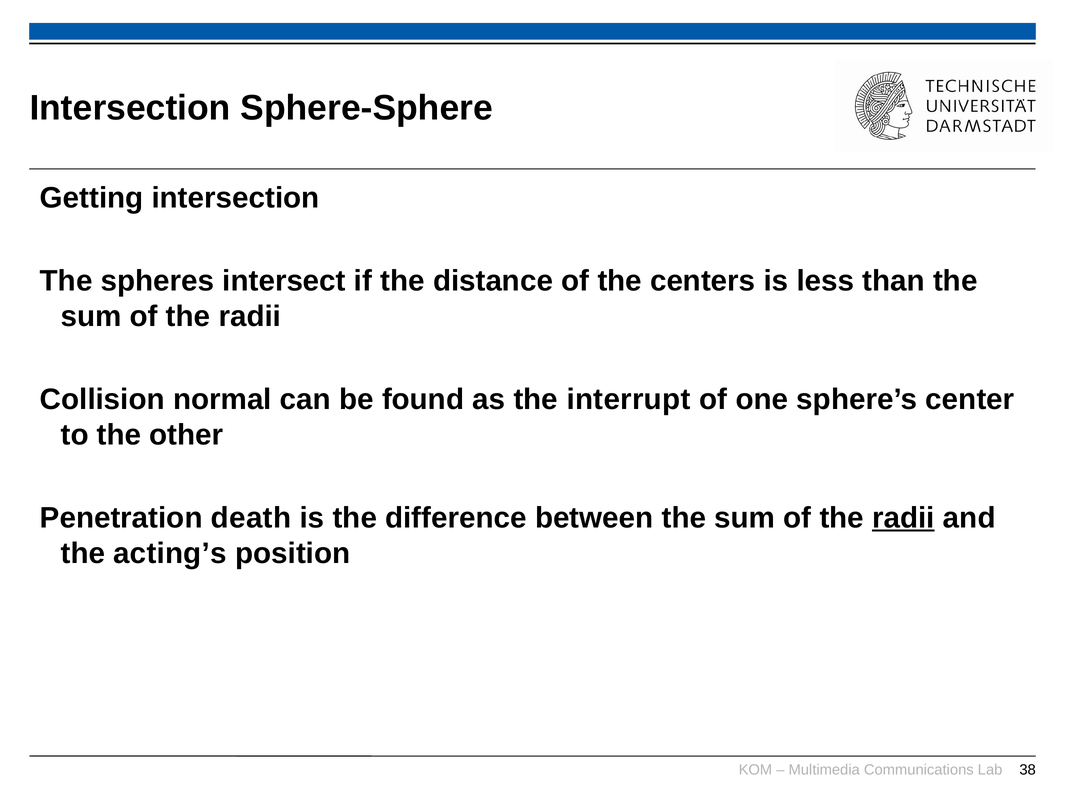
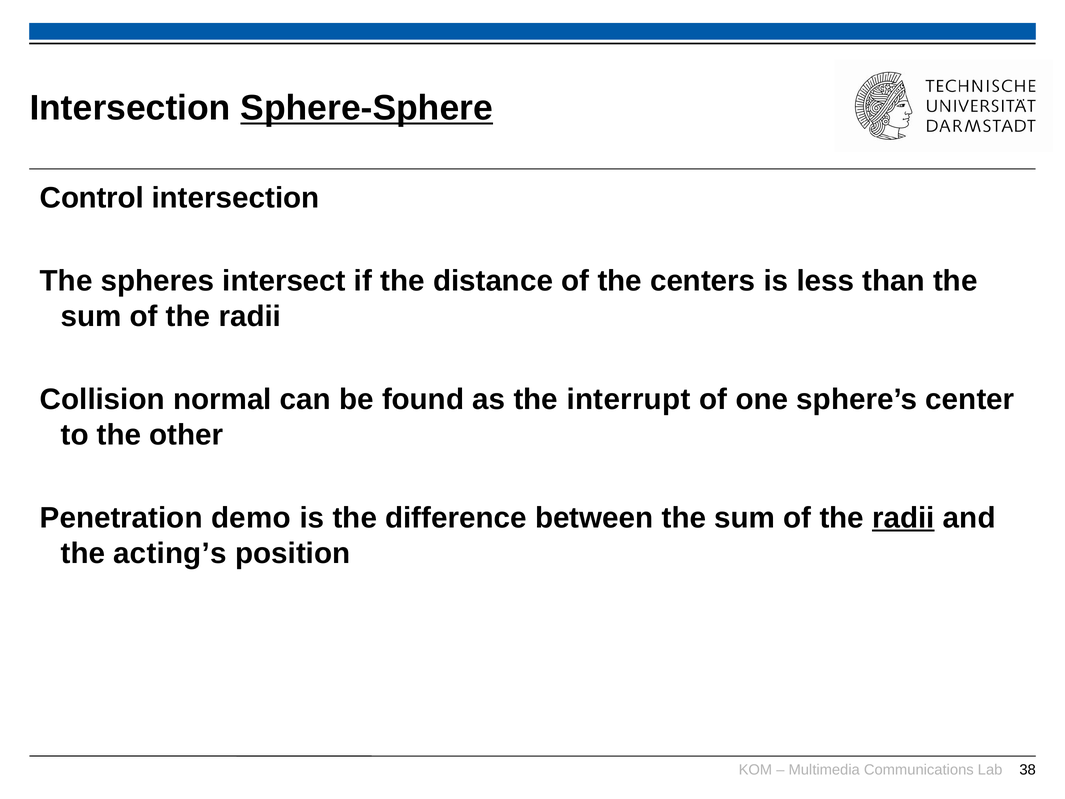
Sphere-Sphere underline: none -> present
Getting: Getting -> Control
death: death -> demo
